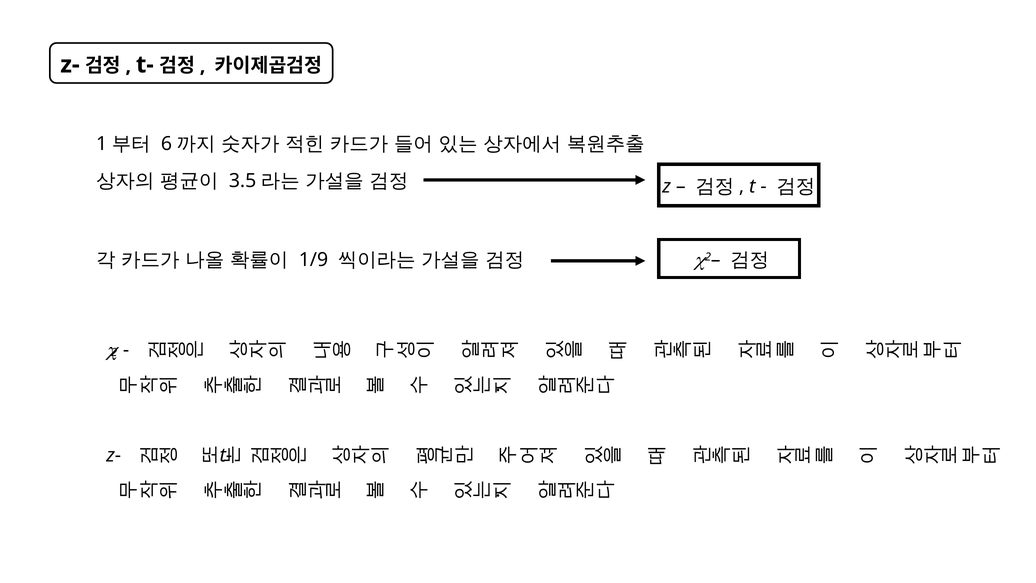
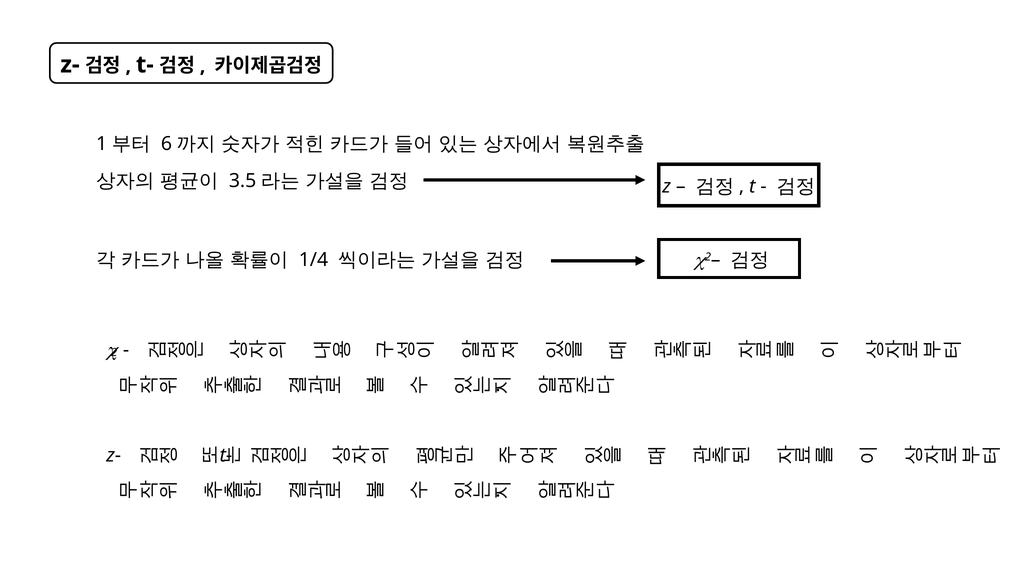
1/9: 1/9 -> 1/4
